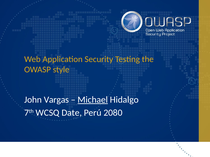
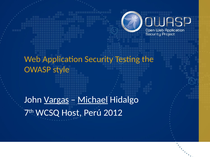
Vargas underline: none -> present
Date: Date -> Host
2080: 2080 -> 2012
